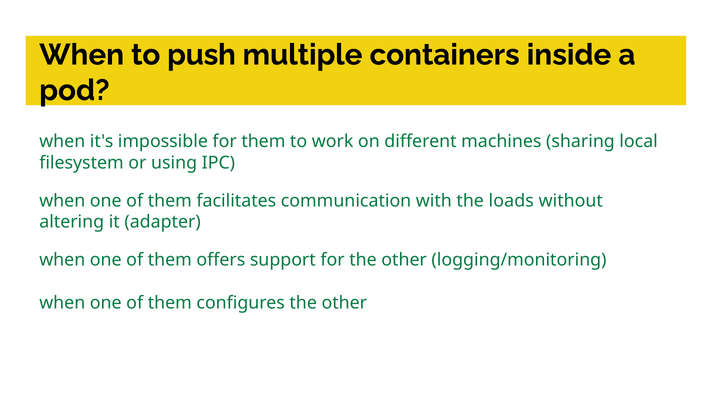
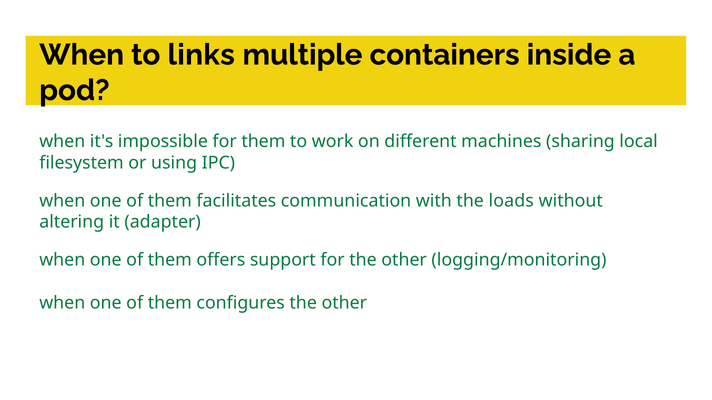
push: push -> links
